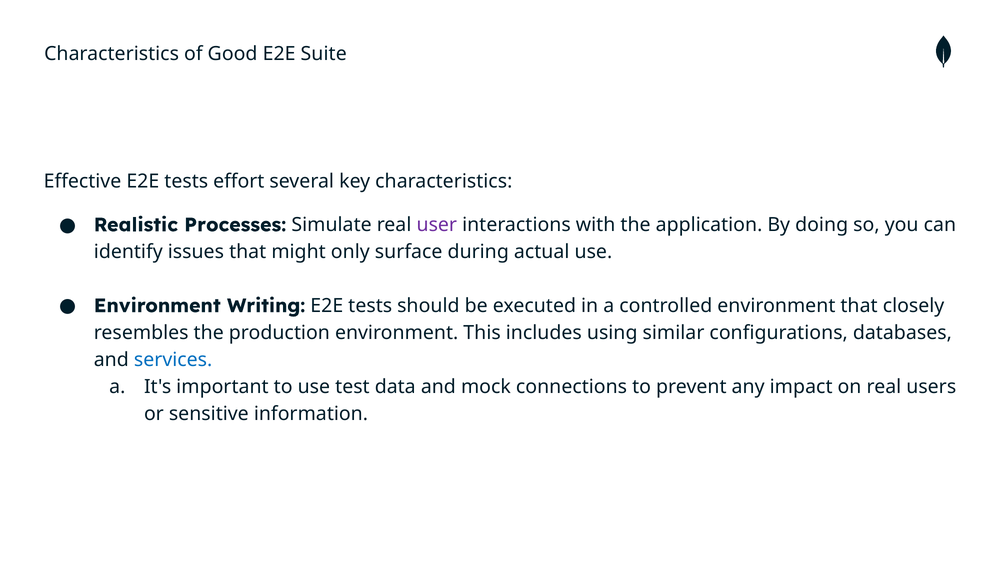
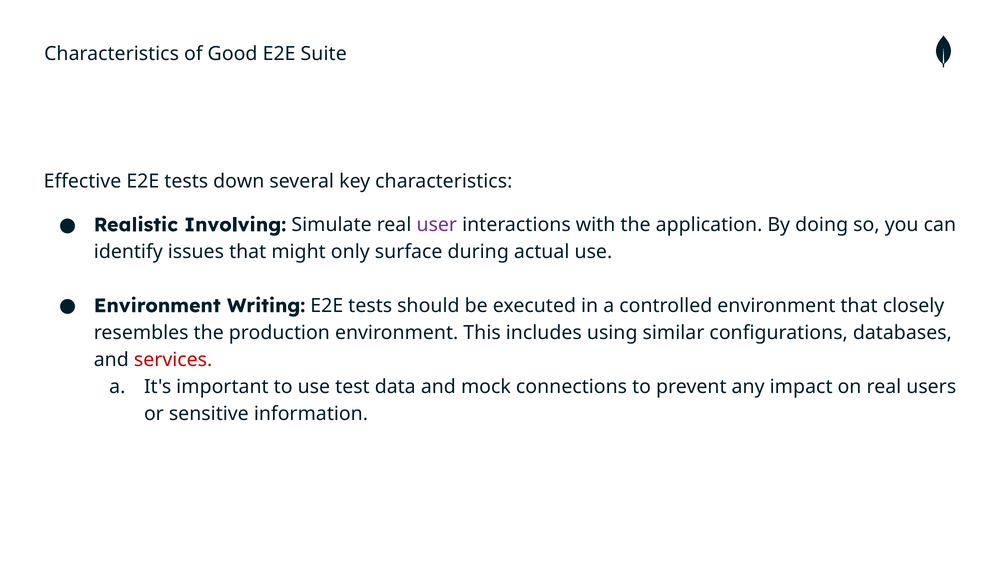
effort: effort -> down
Processes: Processes -> Involving
services colour: blue -> red
